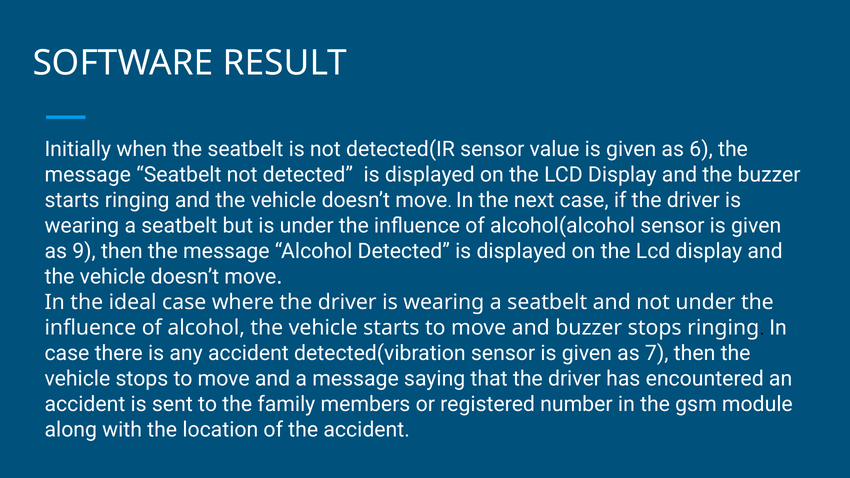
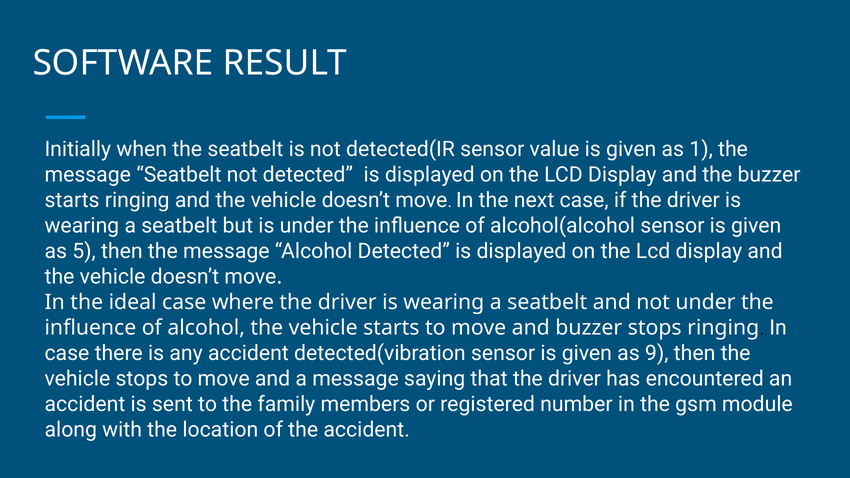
6: 6 -> 1
9: 9 -> 5
7: 7 -> 9
